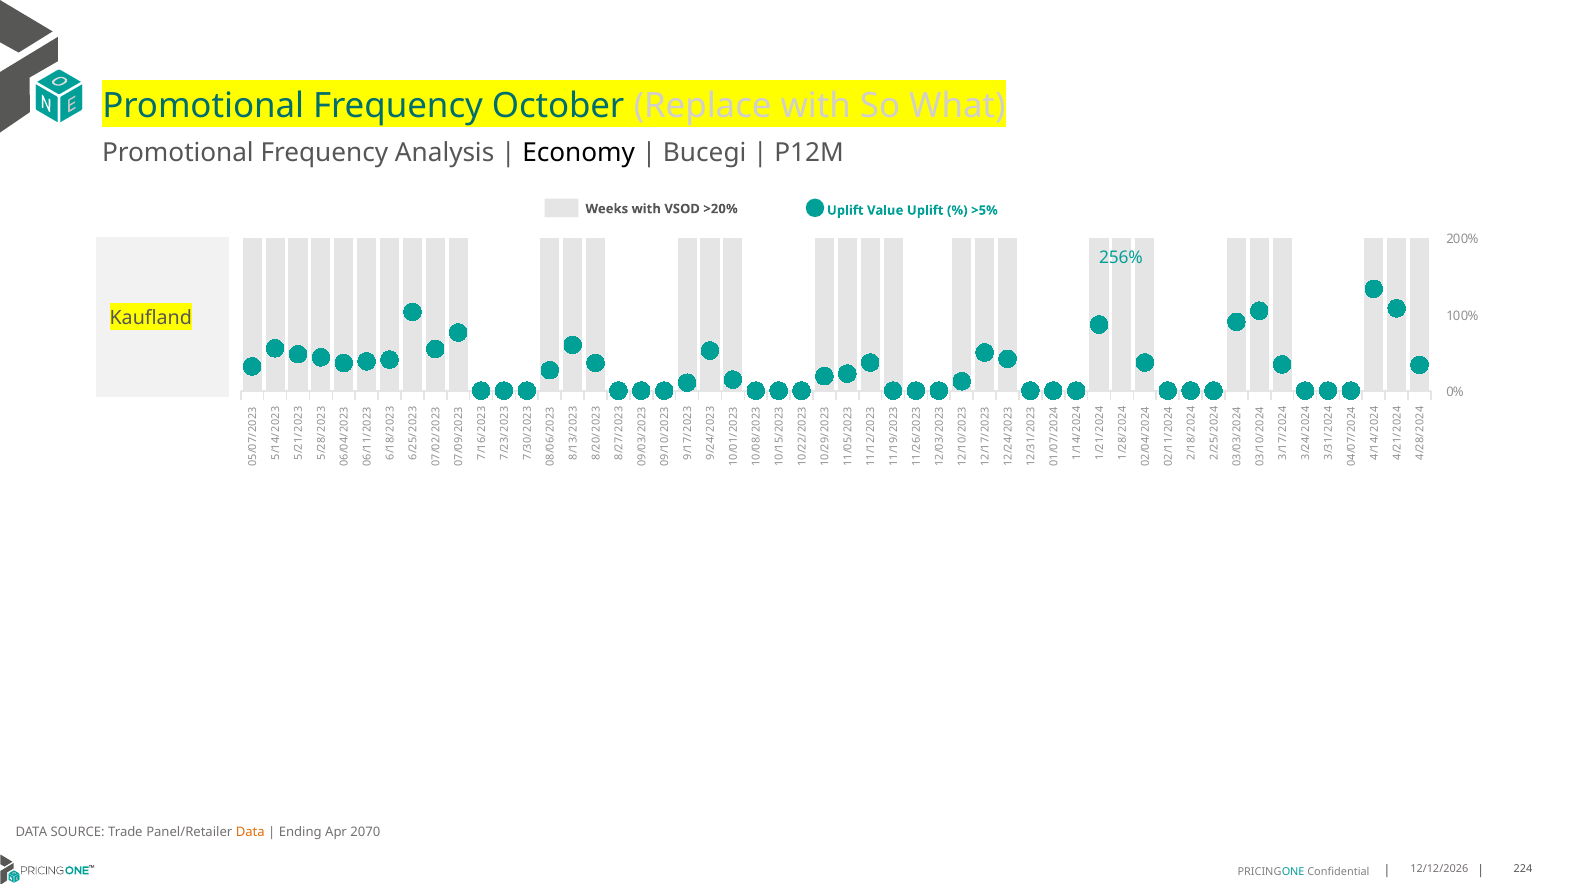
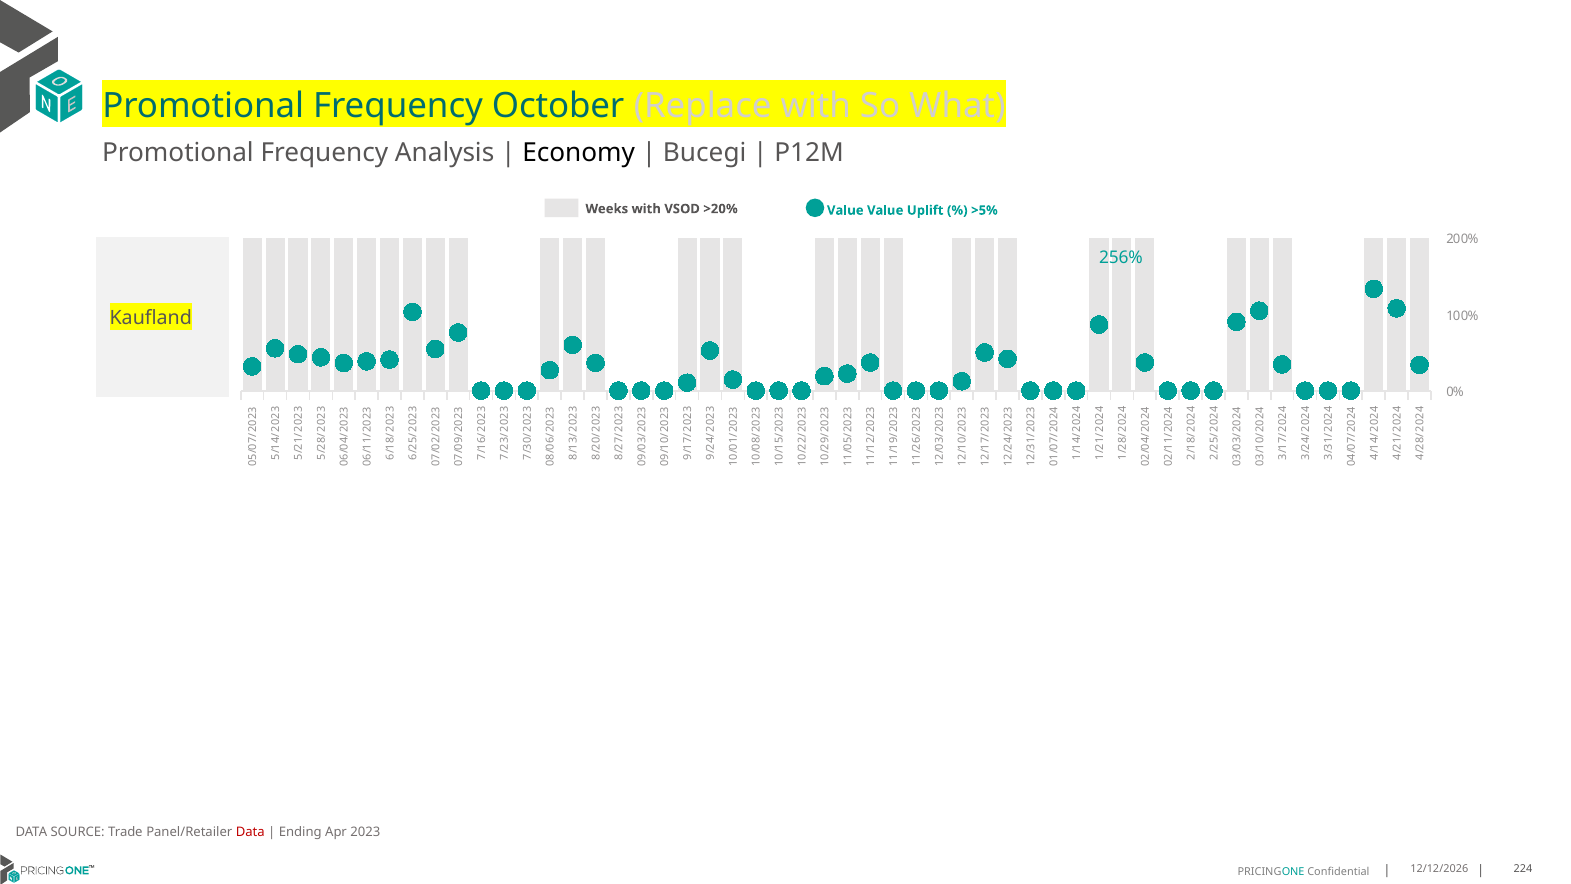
Uplift at (845, 210): Uplift -> Value
Data at (250, 832) colour: orange -> red
2070: 2070 -> 2023
